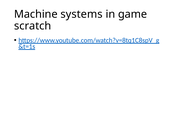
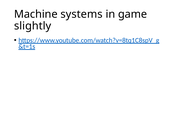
scratch: scratch -> slightly
